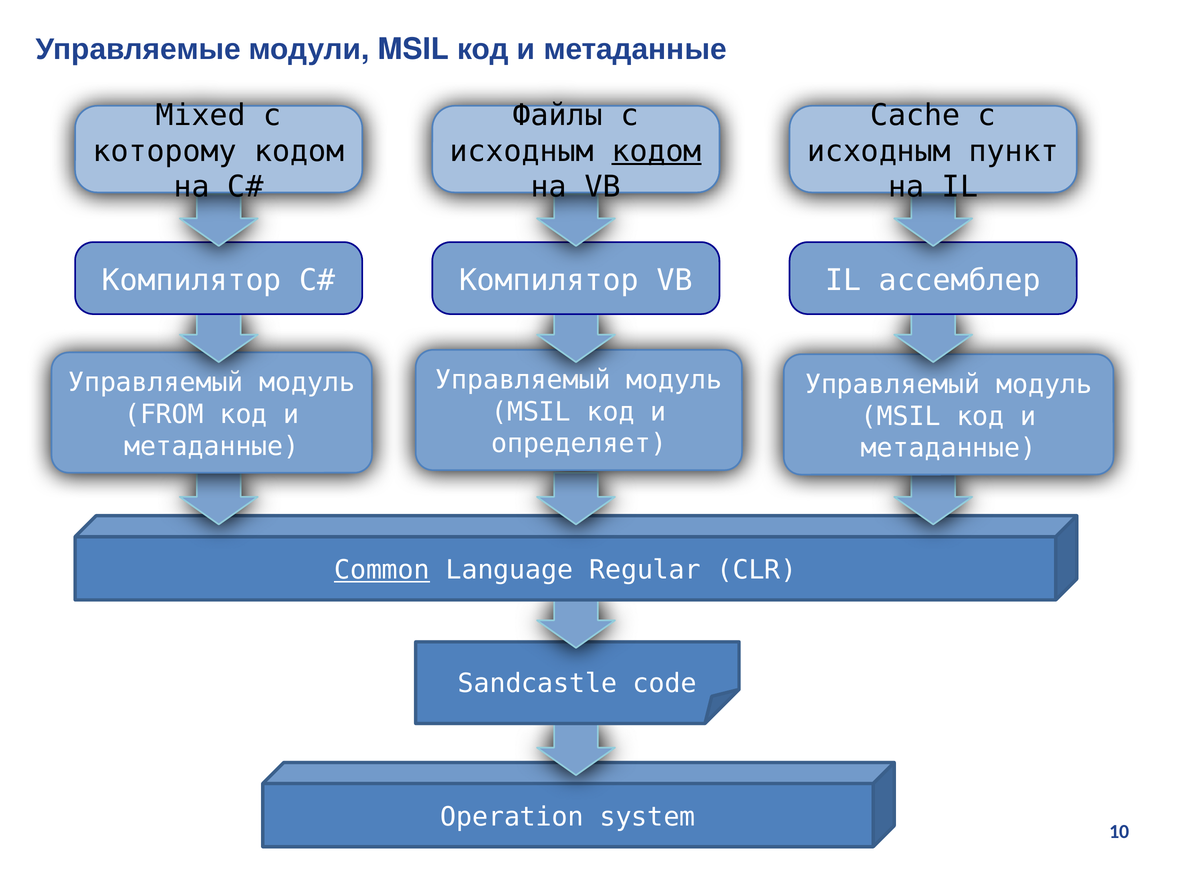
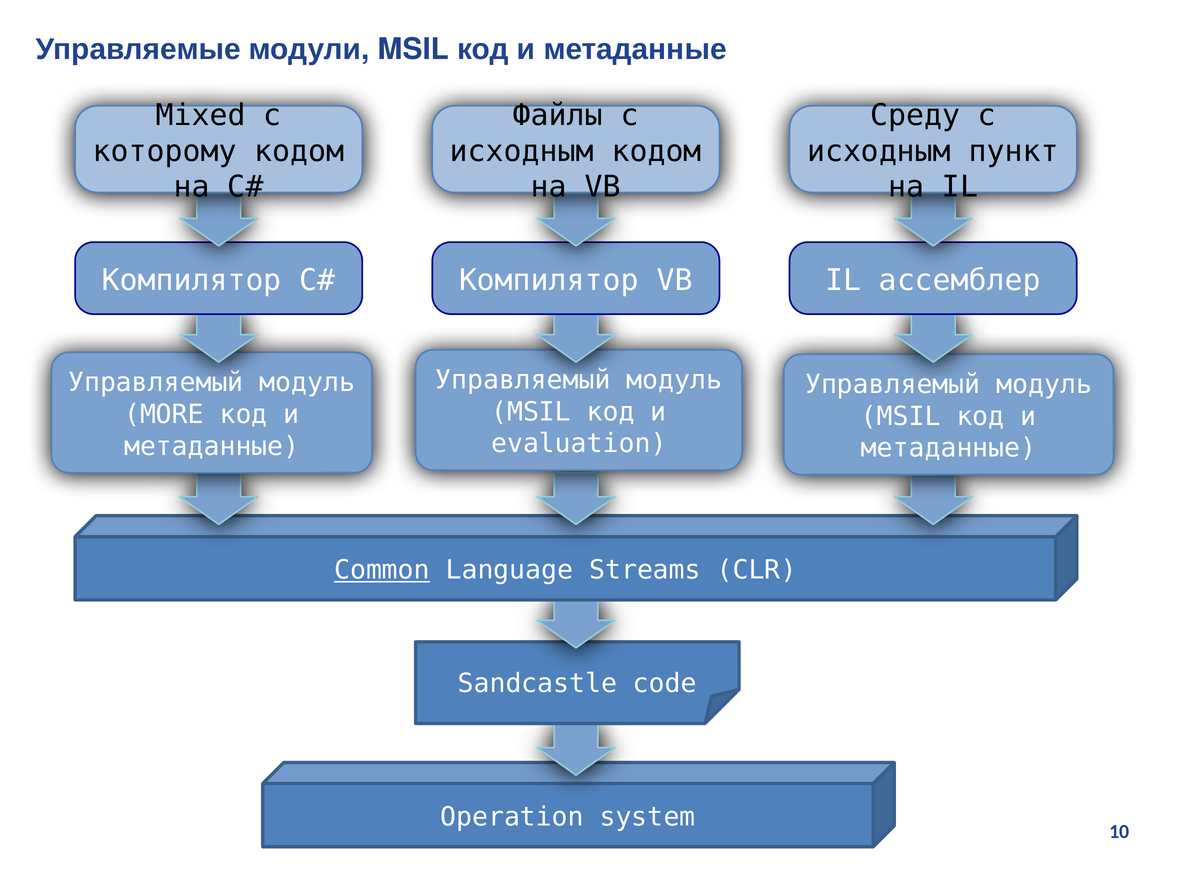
Cache: Cache -> Среду
кодом at (657, 151) underline: present -> none
FROM: FROM -> MORE
определяет: определяет -> evaluation
Regular: Regular -> Streams
